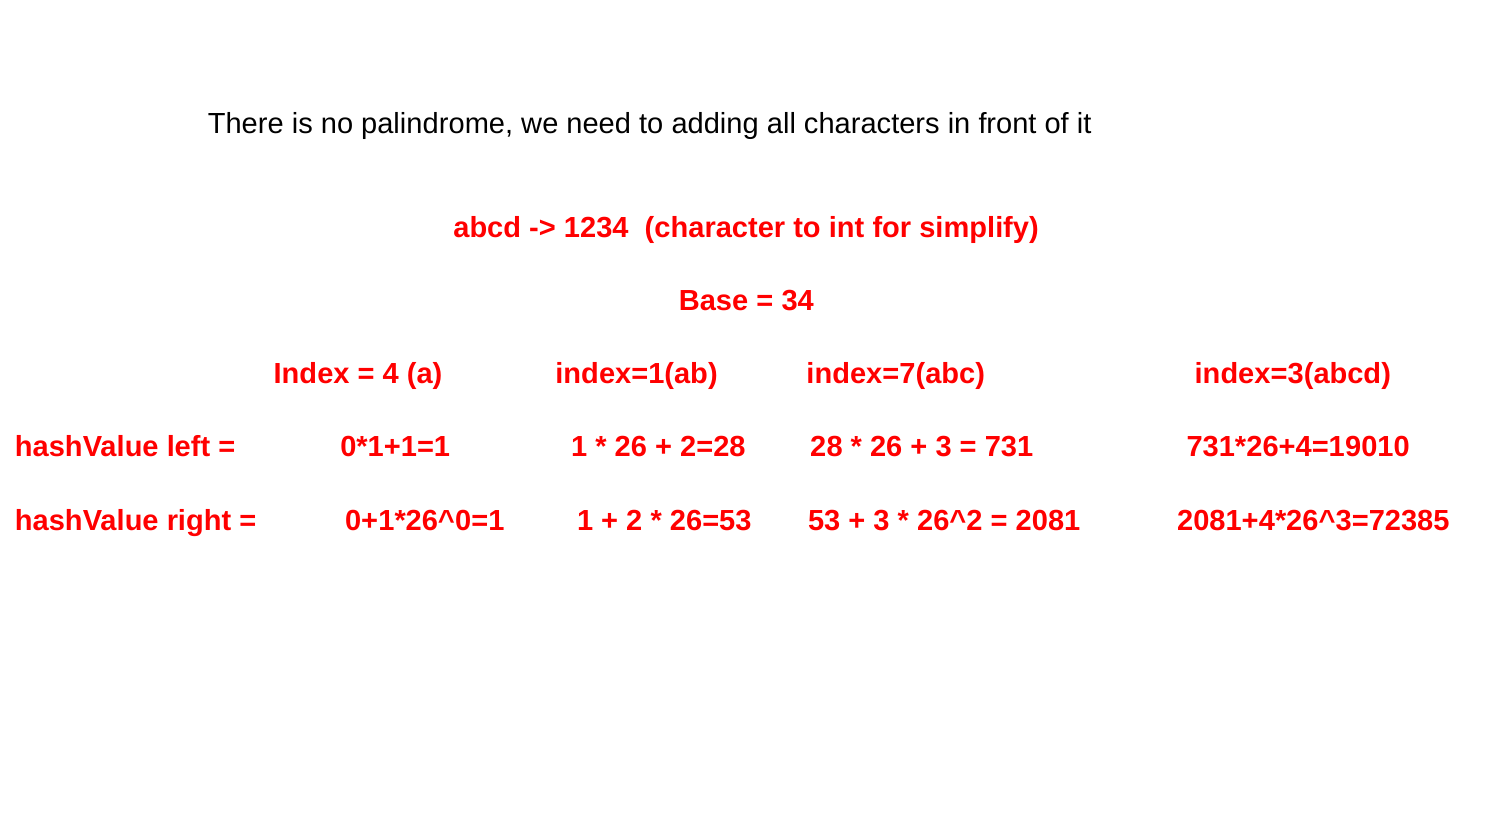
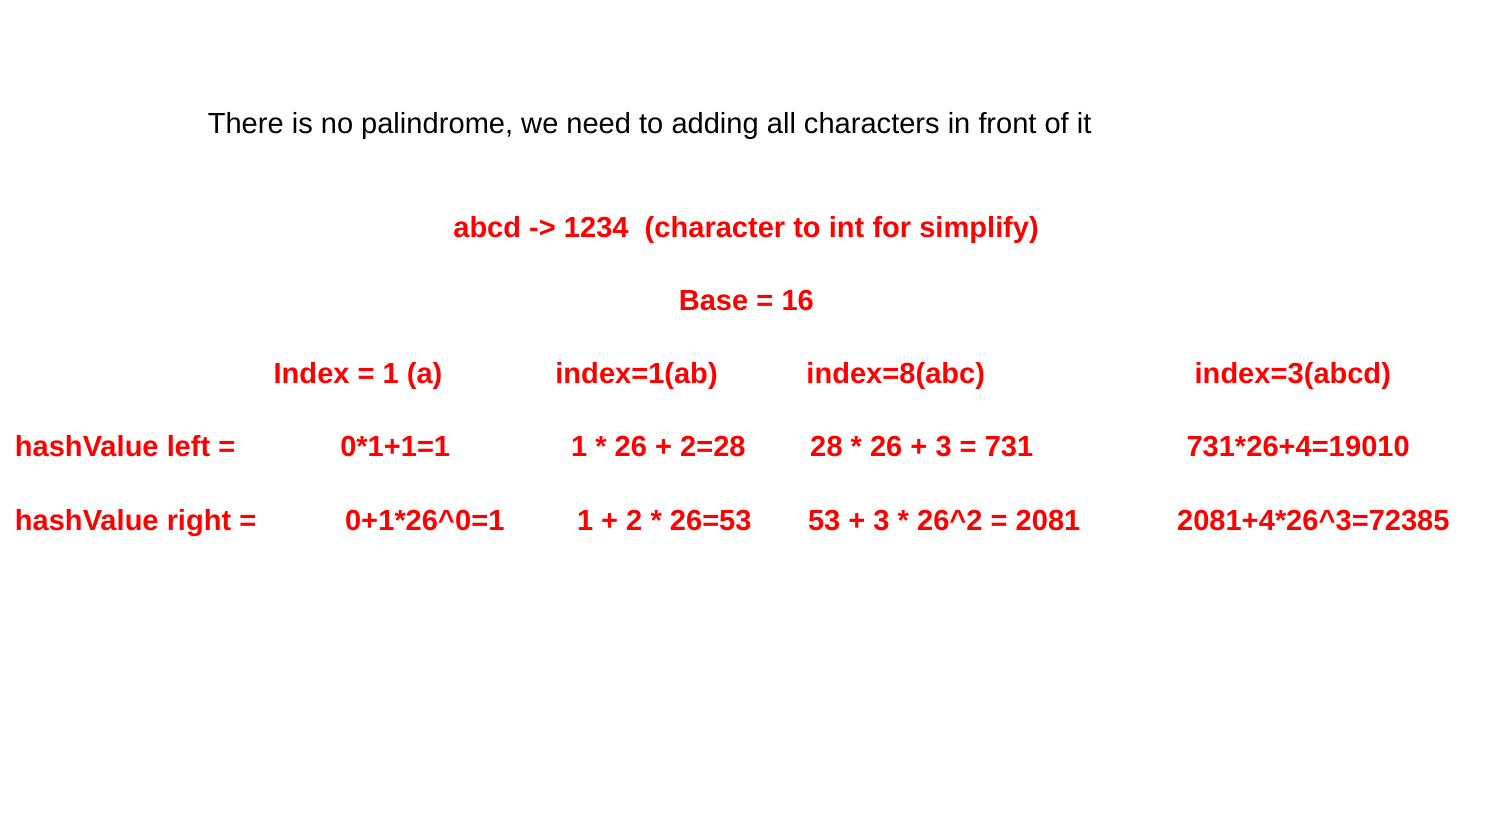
34: 34 -> 16
4 at (391, 374): 4 -> 1
index=7(abc: index=7(abc -> index=8(abc
